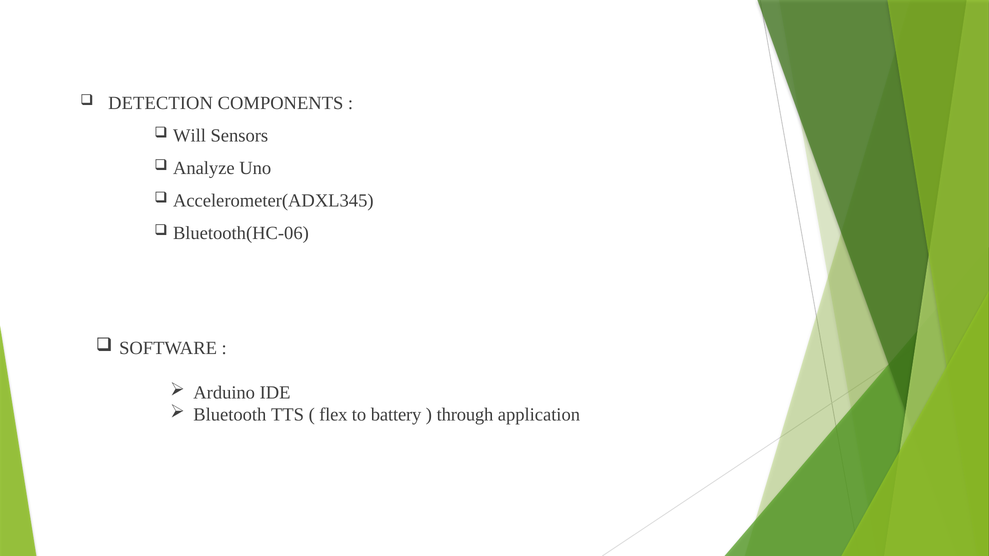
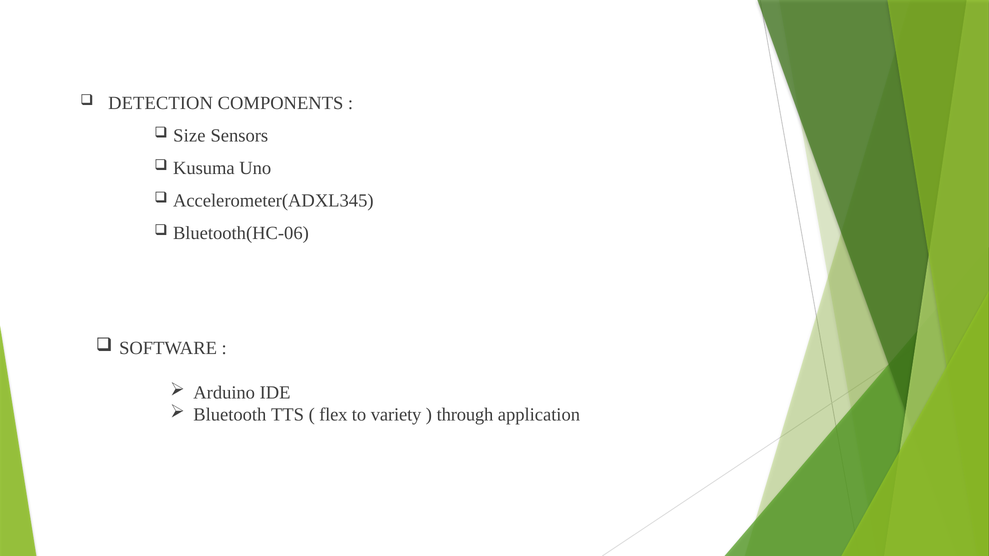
Will: Will -> Size
Analyze: Analyze -> Kusuma
battery: battery -> variety
